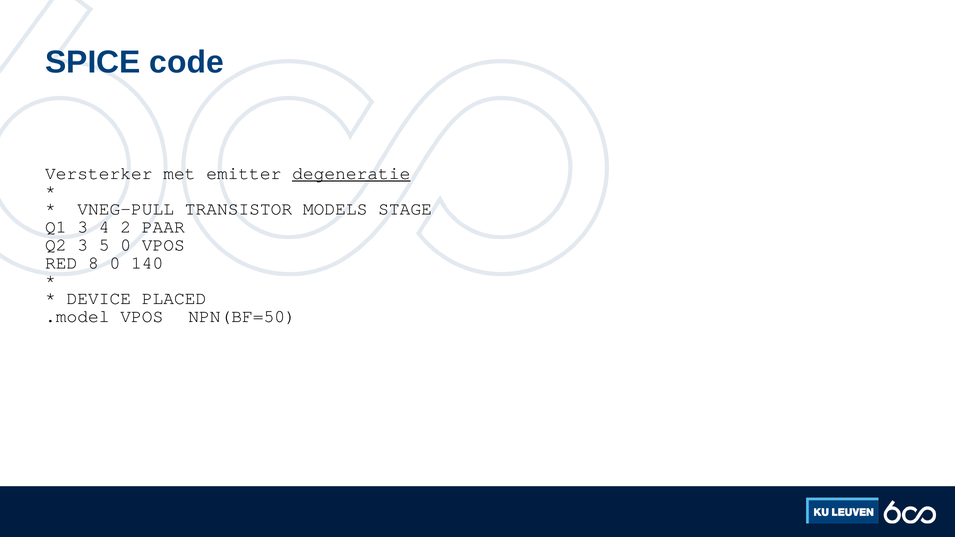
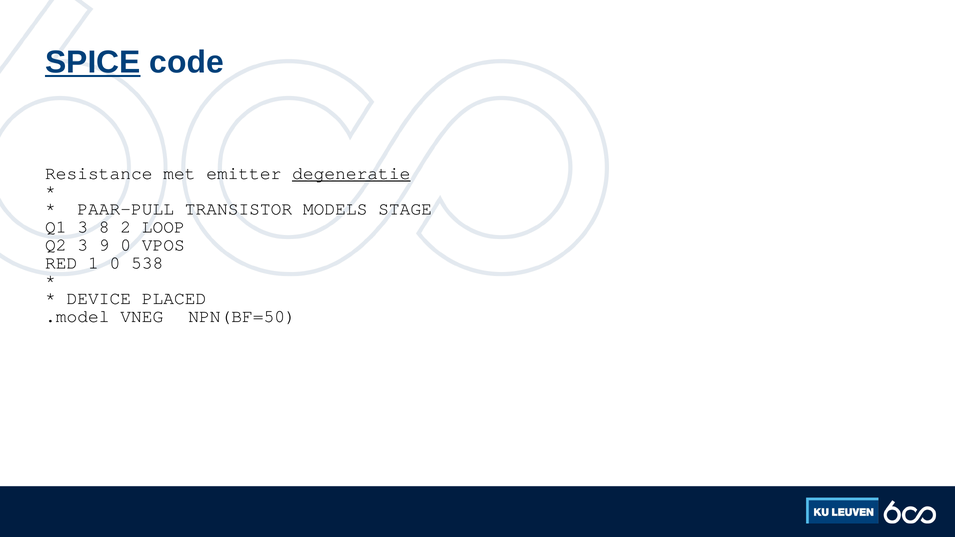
SPICE underline: none -> present
Versterker: Versterker -> Resistance
VNEG-PULL: VNEG-PULL -> PAAR-PULL
4: 4 -> 8
PAAR: PAAR -> LOOP
5: 5 -> 9
8: 8 -> 1
140: 140 -> 538
.model VPOS: VPOS -> VNEG
